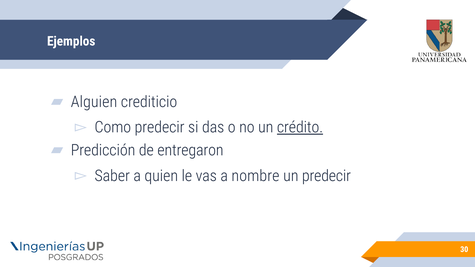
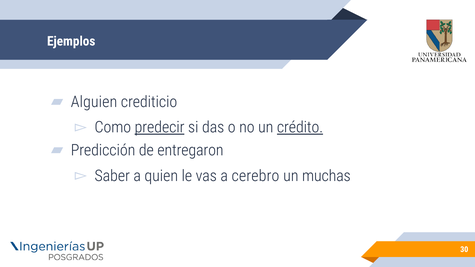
predecir at (160, 127) underline: none -> present
nombre: nombre -> cerebro
un predecir: predecir -> muchas
